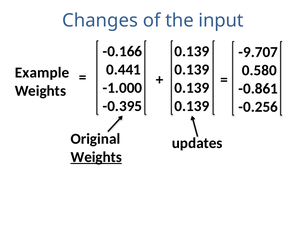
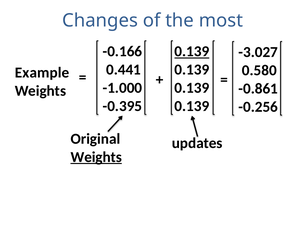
input: input -> most
0.139 at (192, 51) underline: none -> present
-9.707: -9.707 -> -3.027
